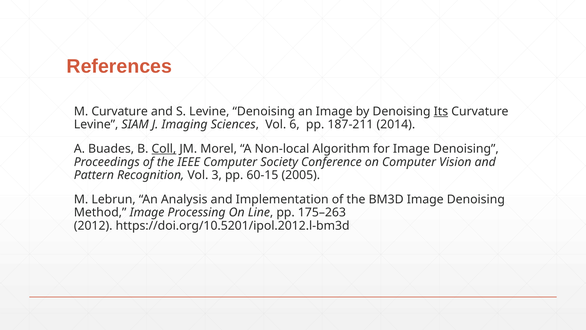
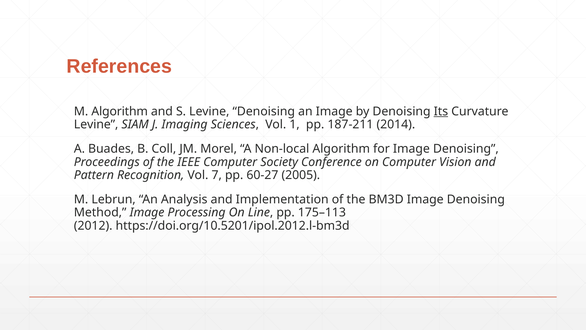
M Curvature: Curvature -> Algorithm
6: 6 -> 1
Coll underline: present -> none
3: 3 -> 7
60-15: 60-15 -> 60-27
175–263: 175–263 -> 175–113
